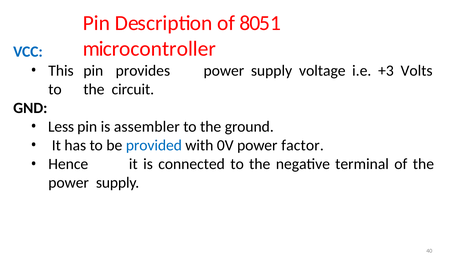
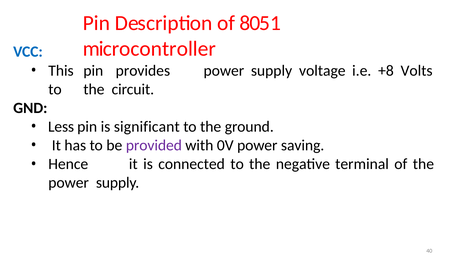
+3: +3 -> +8
assembler: assembler -> significant
provided colour: blue -> purple
factor: factor -> saving
